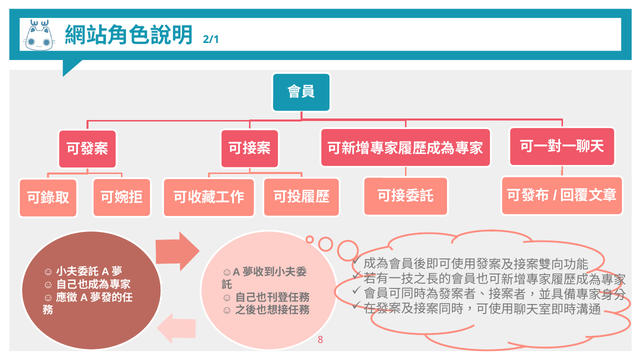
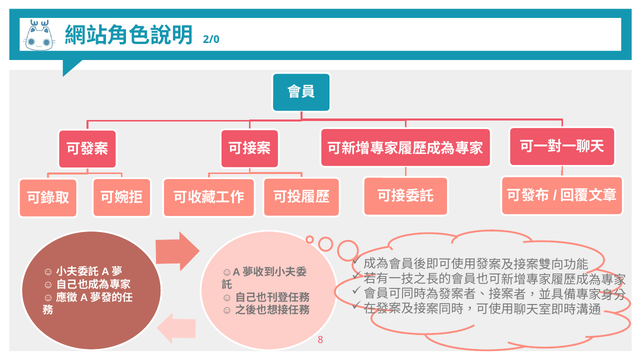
2/1: 2/1 -> 2/0
